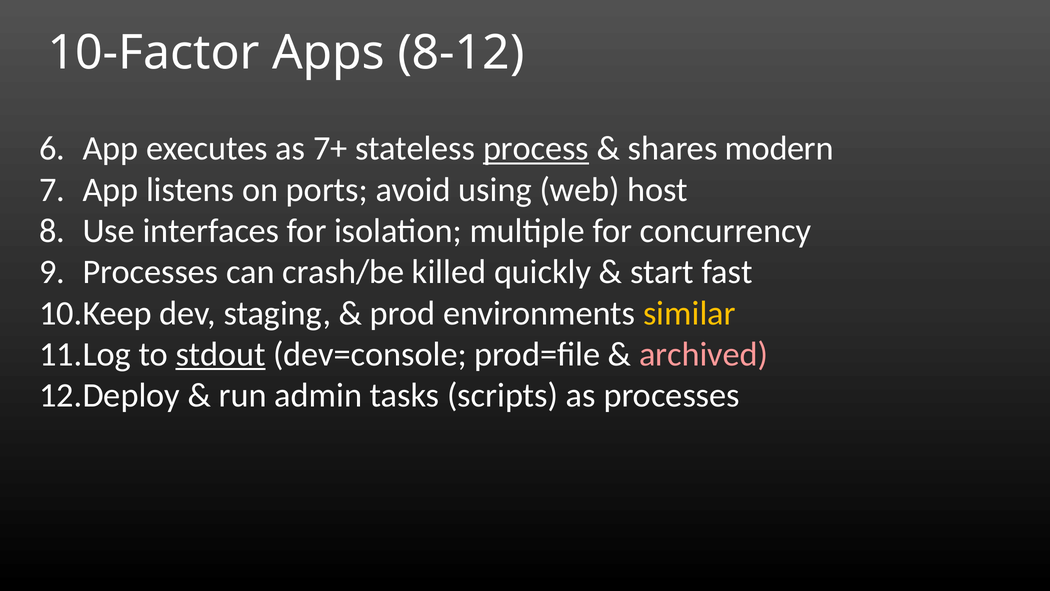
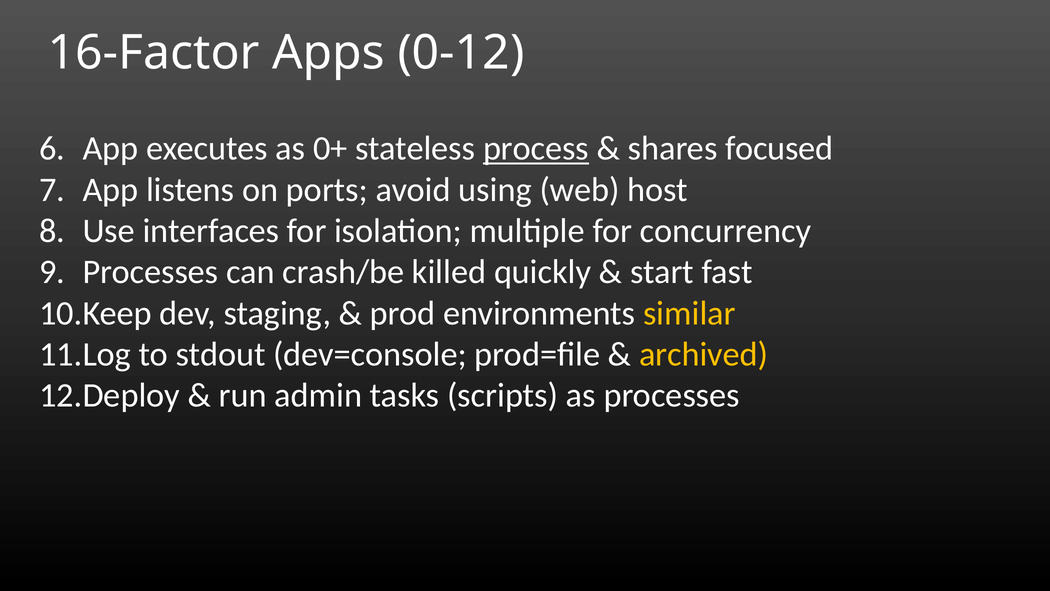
10-Factor: 10-Factor -> 16-Factor
8-12: 8-12 -> 0-12
7+: 7+ -> 0+
modern: modern -> focused
stdout underline: present -> none
archived colour: pink -> yellow
